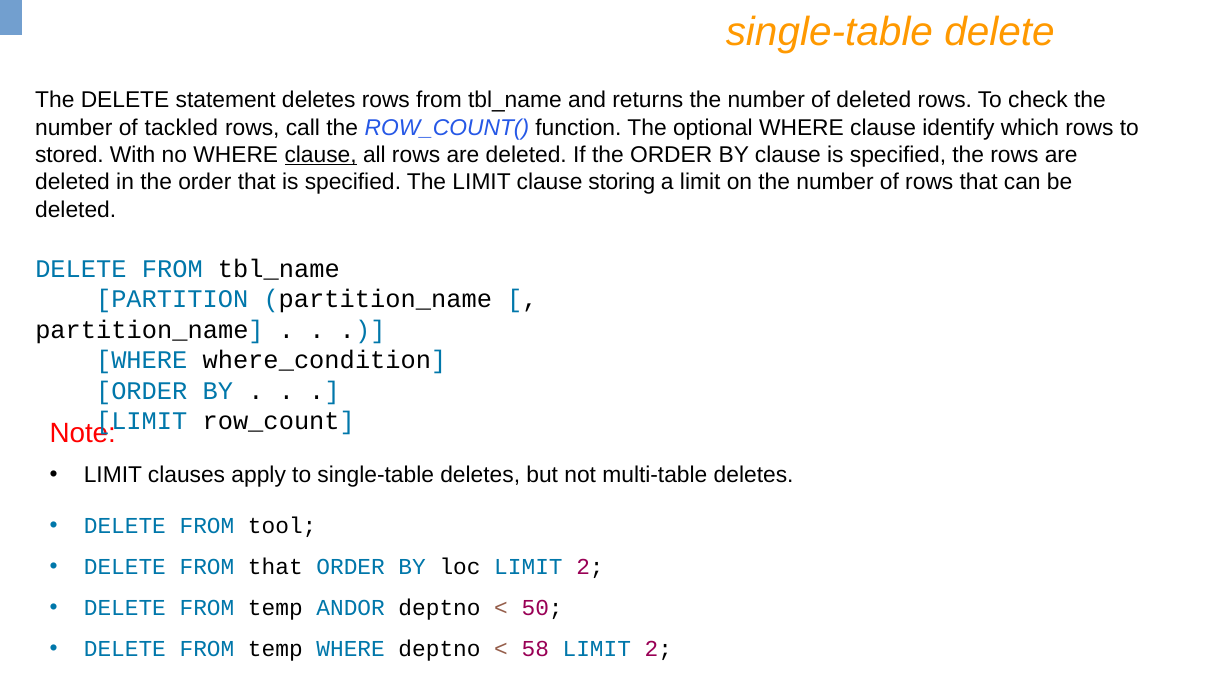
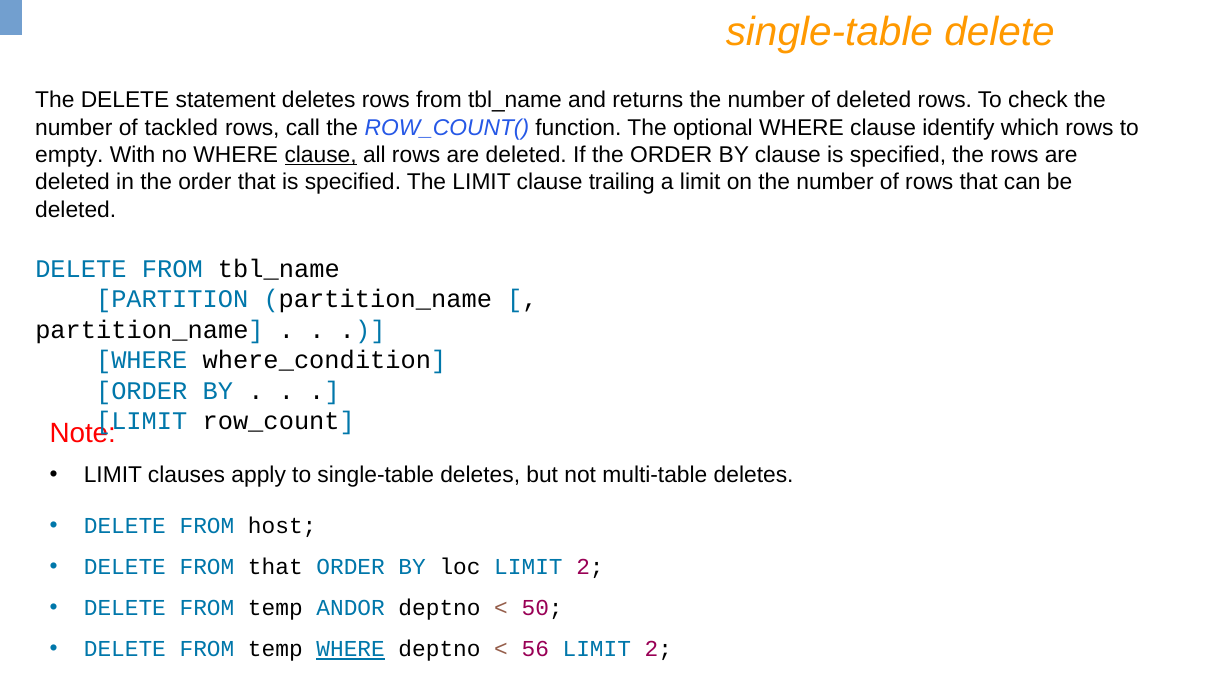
stored: stored -> empty
storing: storing -> trailing
tool: tool -> host
WHERE at (351, 649) underline: none -> present
58: 58 -> 56
